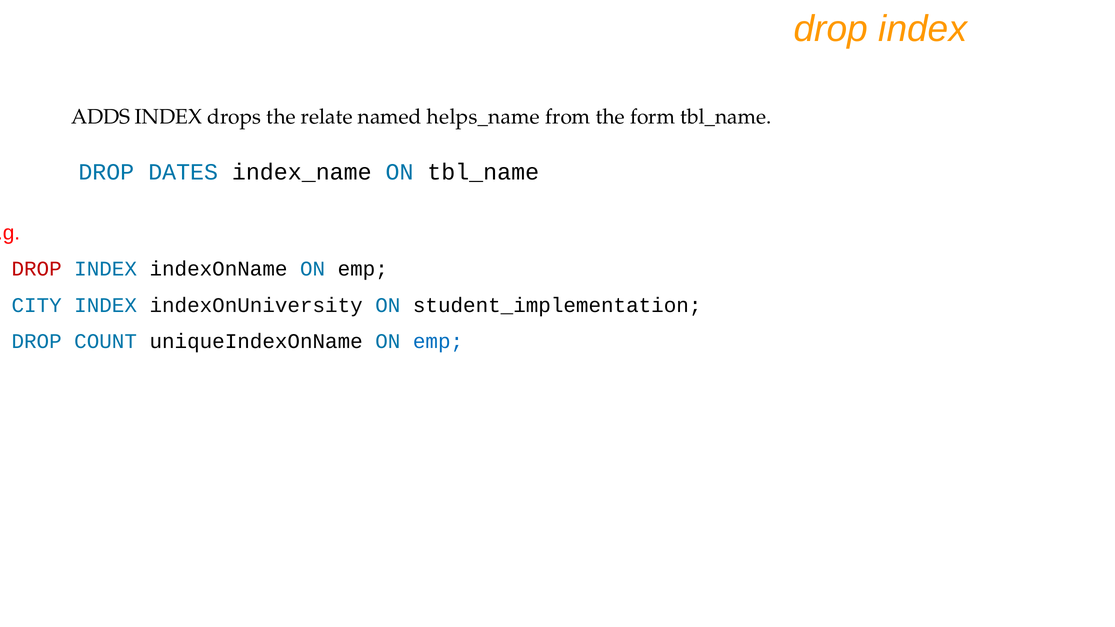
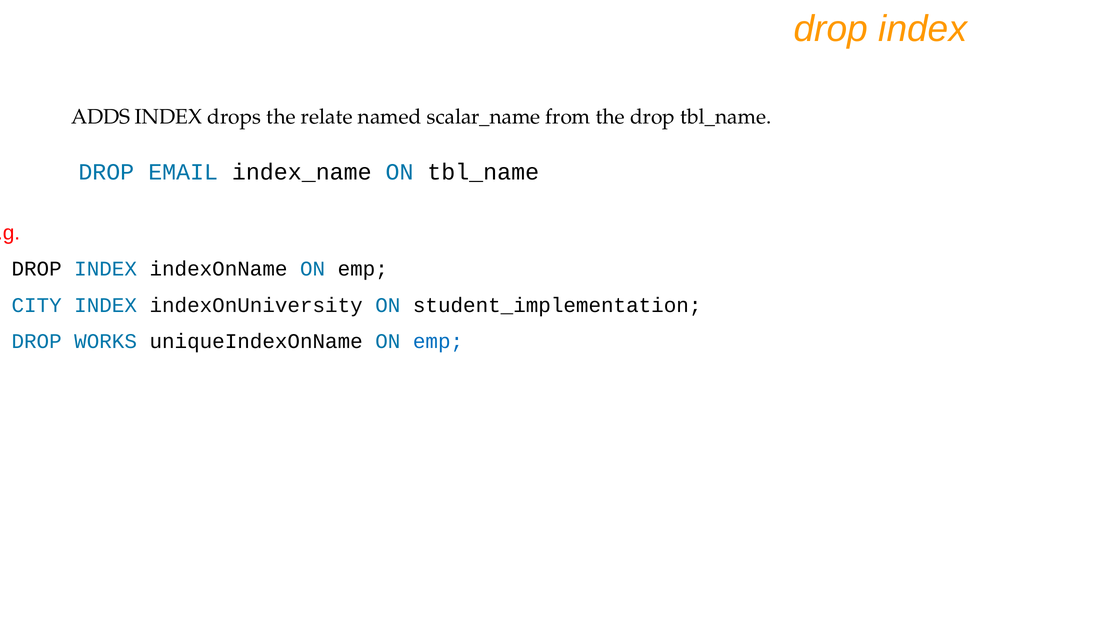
helps_name: helps_name -> scalar_name
the form: form -> drop
DATES: DATES -> EMAIL
DROP at (37, 269) colour: red -> black
COUNT: COUNT -> WORKS
